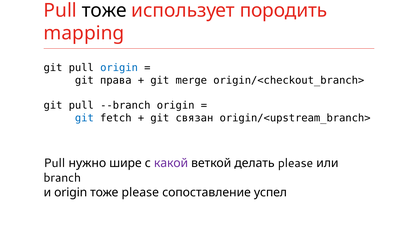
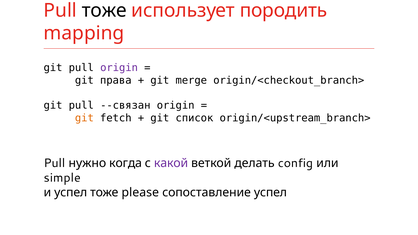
origin at (119, 68) colour: blue -> purple
--branch: --branch -> --связан
git at (84, 118) colour: blue -> orange
связан: связан -> список
шире: шире -> когда
делать please: please -> config
branch: branch -> simple
и origin: origin -> успел
